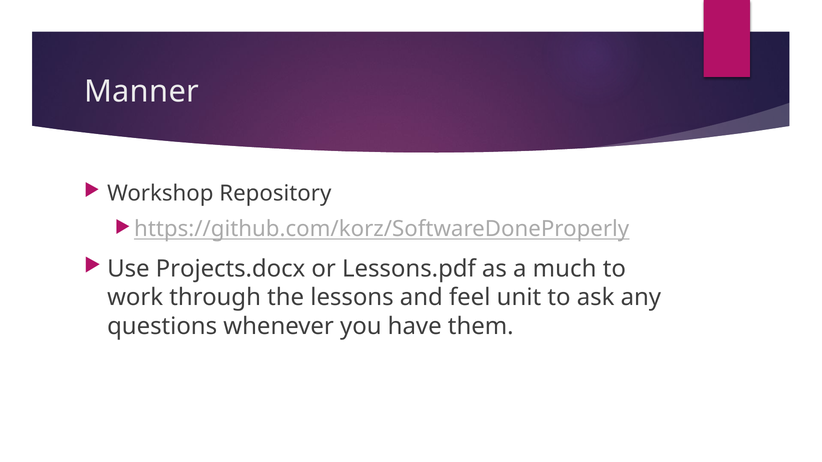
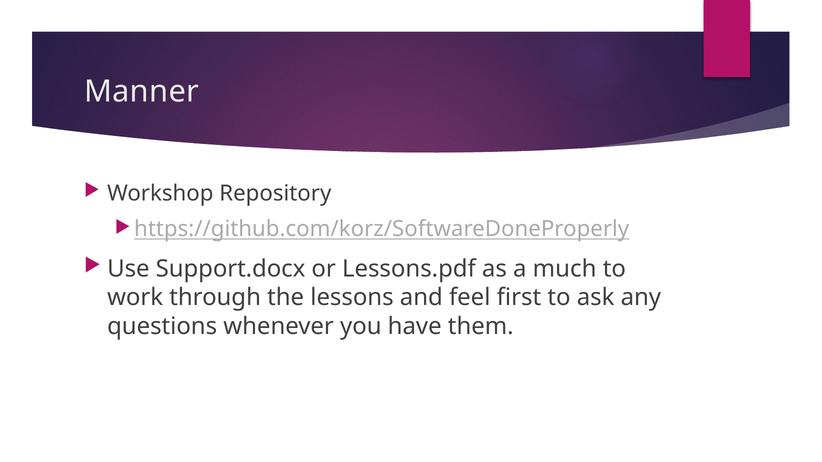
Projects.docx: Projects.docx -> Support.docx
unit: unit -> first
